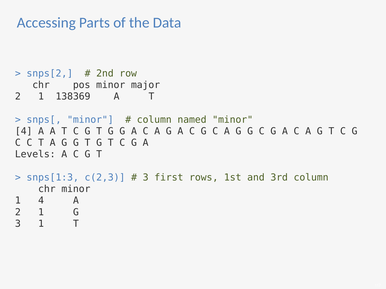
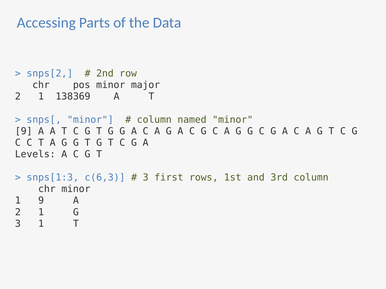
4 at (24, 131): 4 -> 9
c(2,3: c(2,3 -> c(6,3
1 4: 4 -> 9
